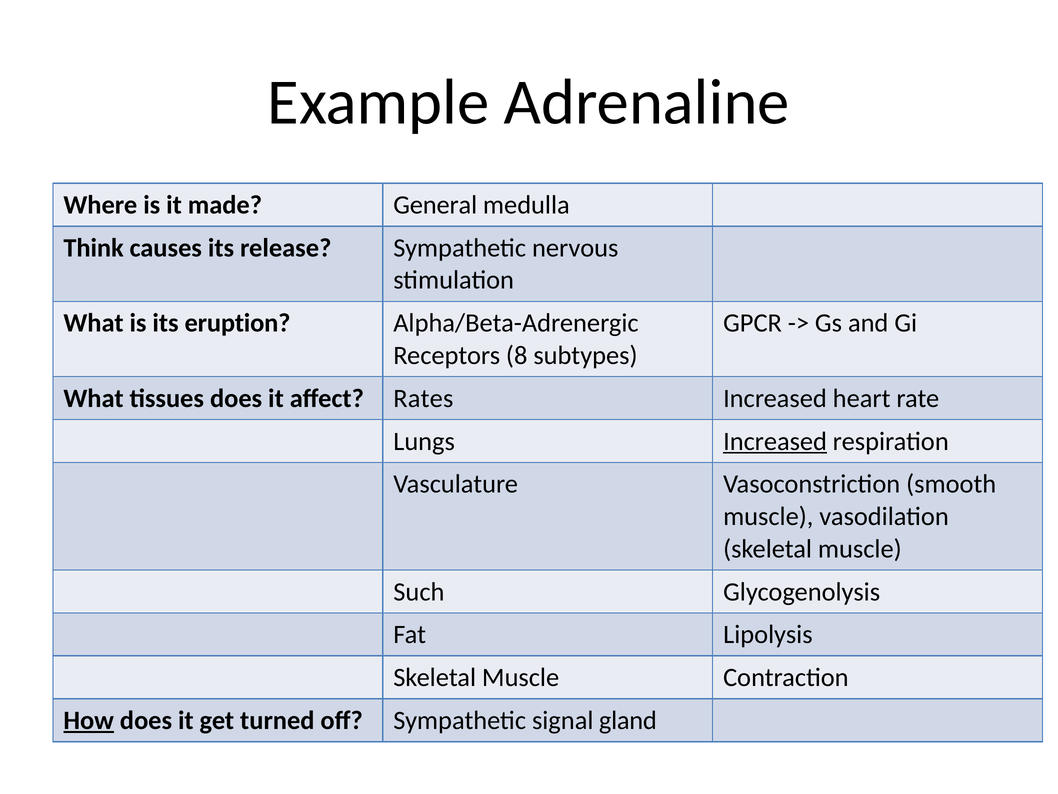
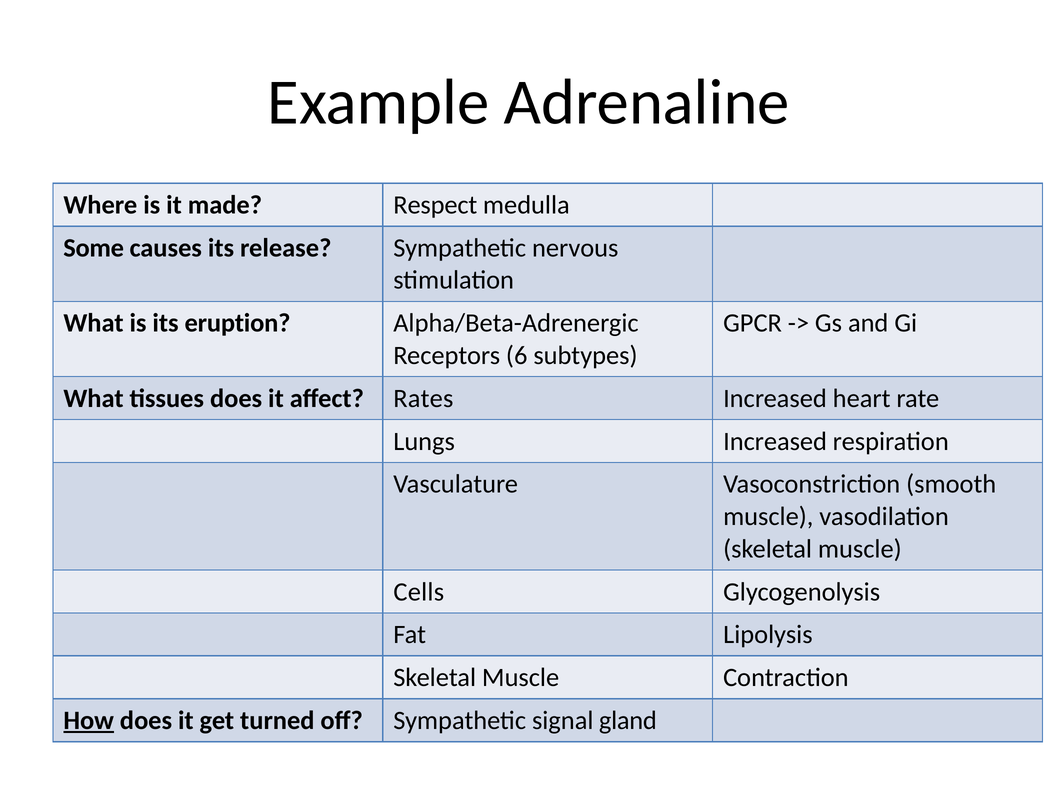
General: General -> Respect
Think: Think -> Some
8: 8 -> 6
Increased at (775, 441) underline: present -> none
Such: Such -> Cells
